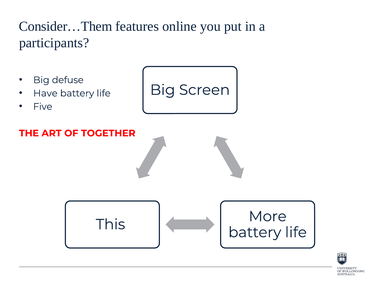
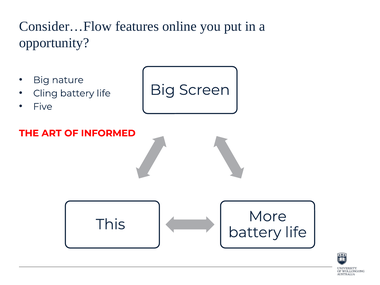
Consider…Them: Consider…Them -> Consider…Flow
participants: participants -> opportunity
defuse: defuse -> nature
Have: Have -> Cling
TOGETHER: TOGETHER -> INFORMED
